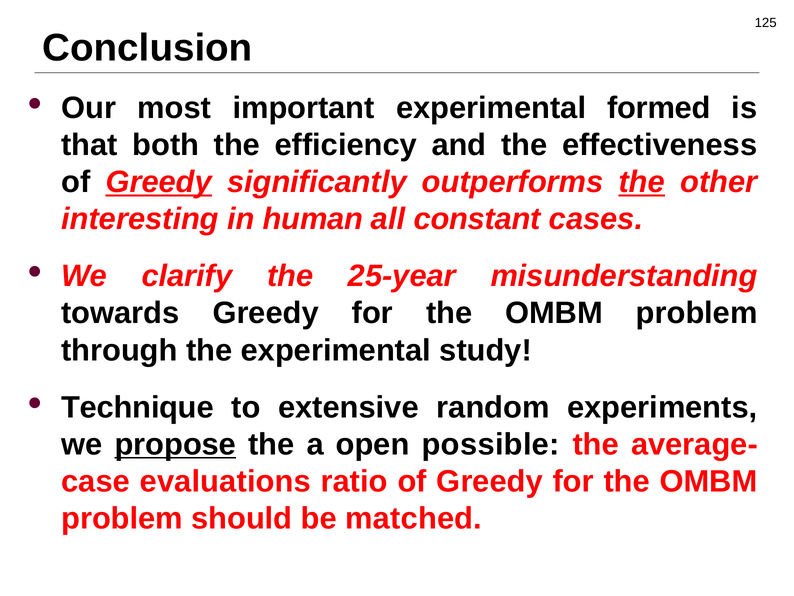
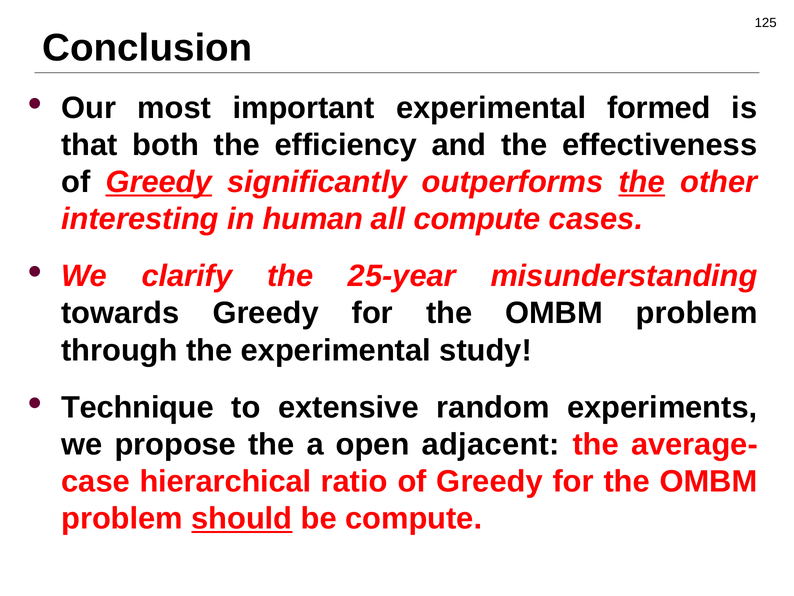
all constant: constant -> compute
propose underline: present -> none
possible: possible -> adjacent
evaluations: evaluations -> hierarchical
should underline: none -> present
be matched: matched -> compute
